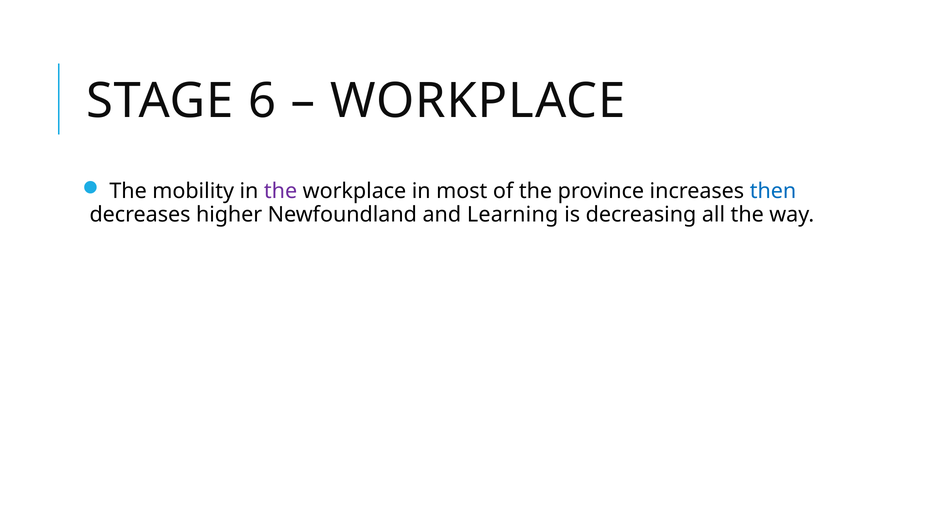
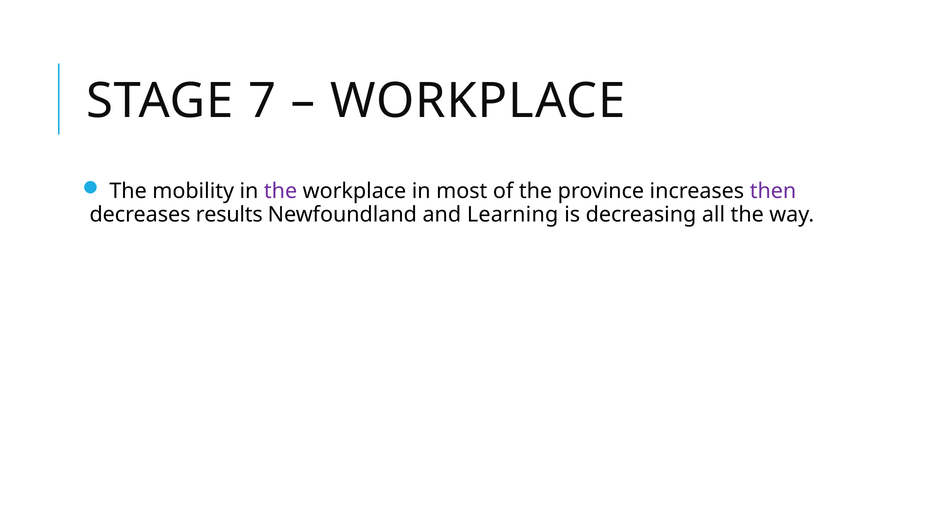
6: 6 -> 7
then colour: blue -> purple
higher: higher -> results
